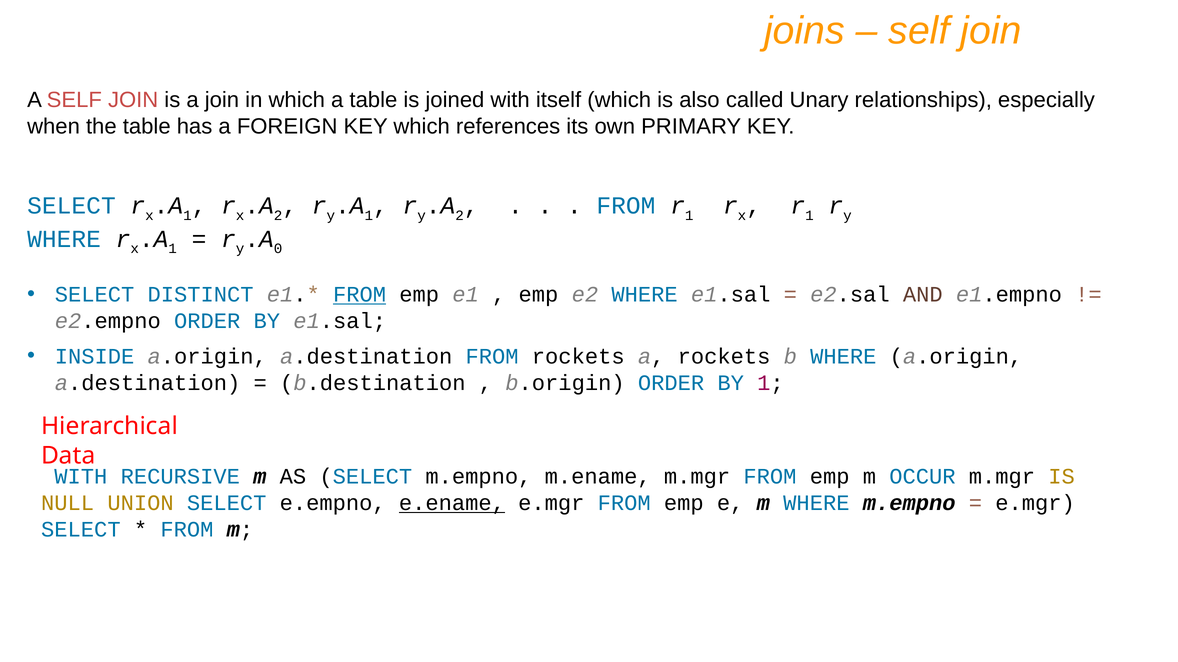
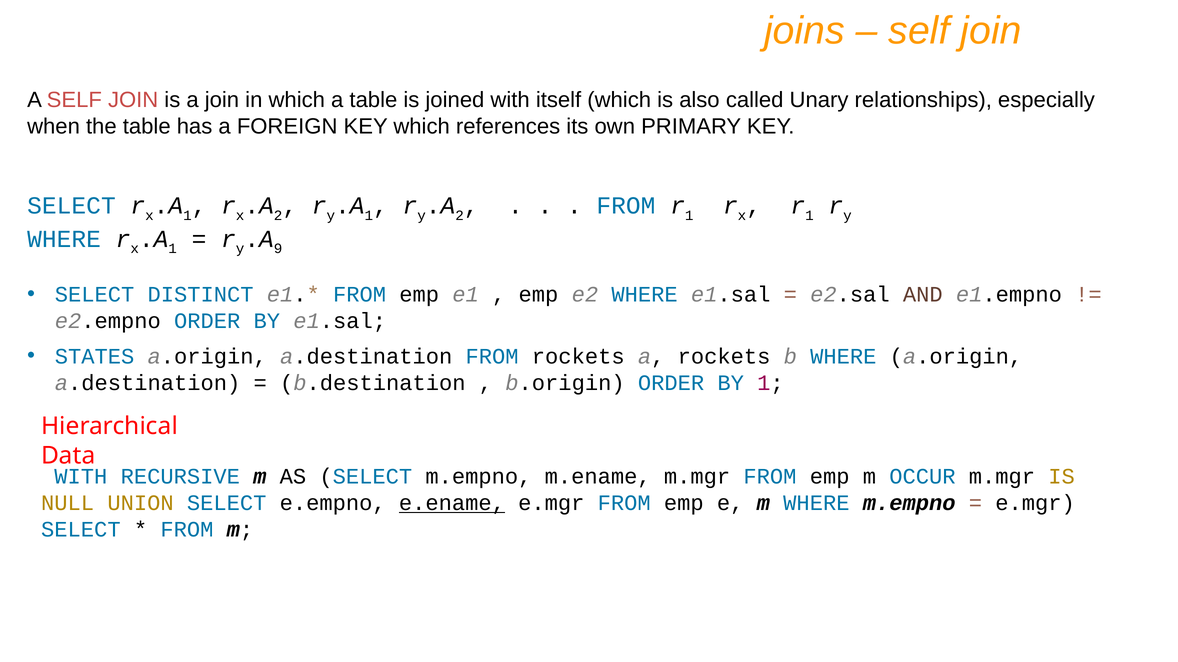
0: 0 -> 9
FROM at (360, 295) underline: present -> none
INSIDE: INSIDE -> STATES
